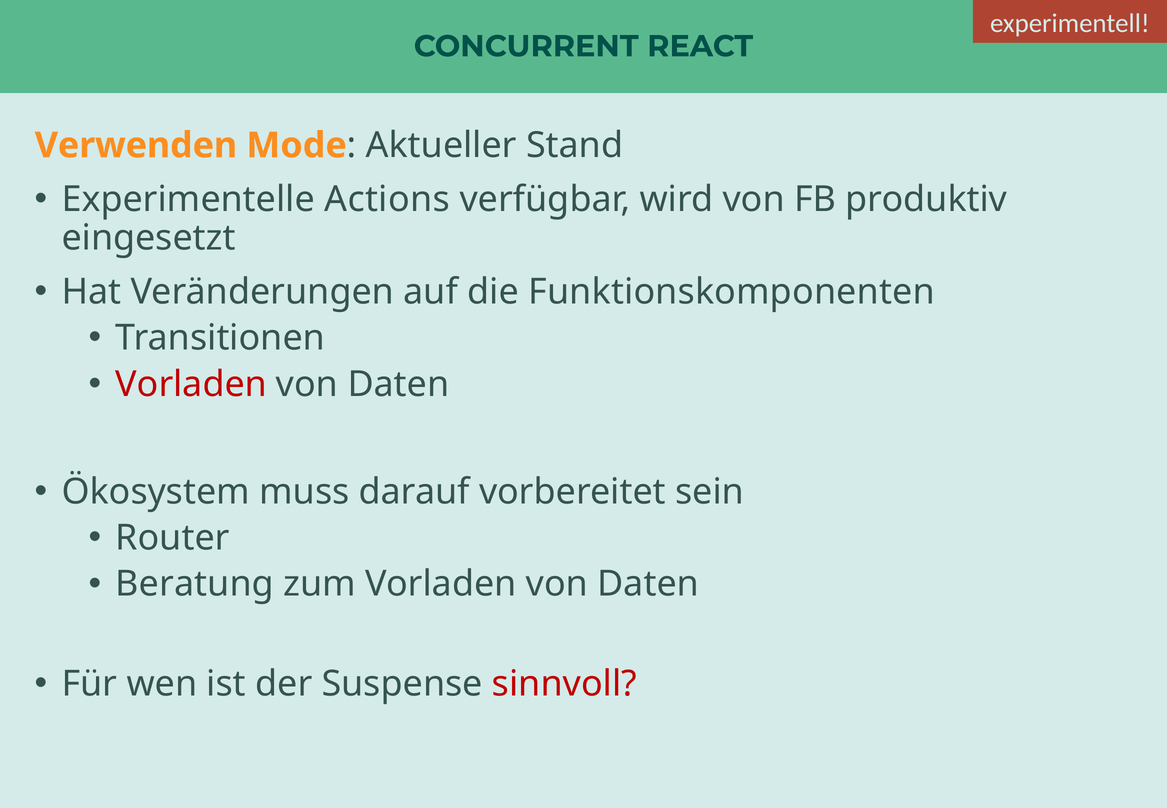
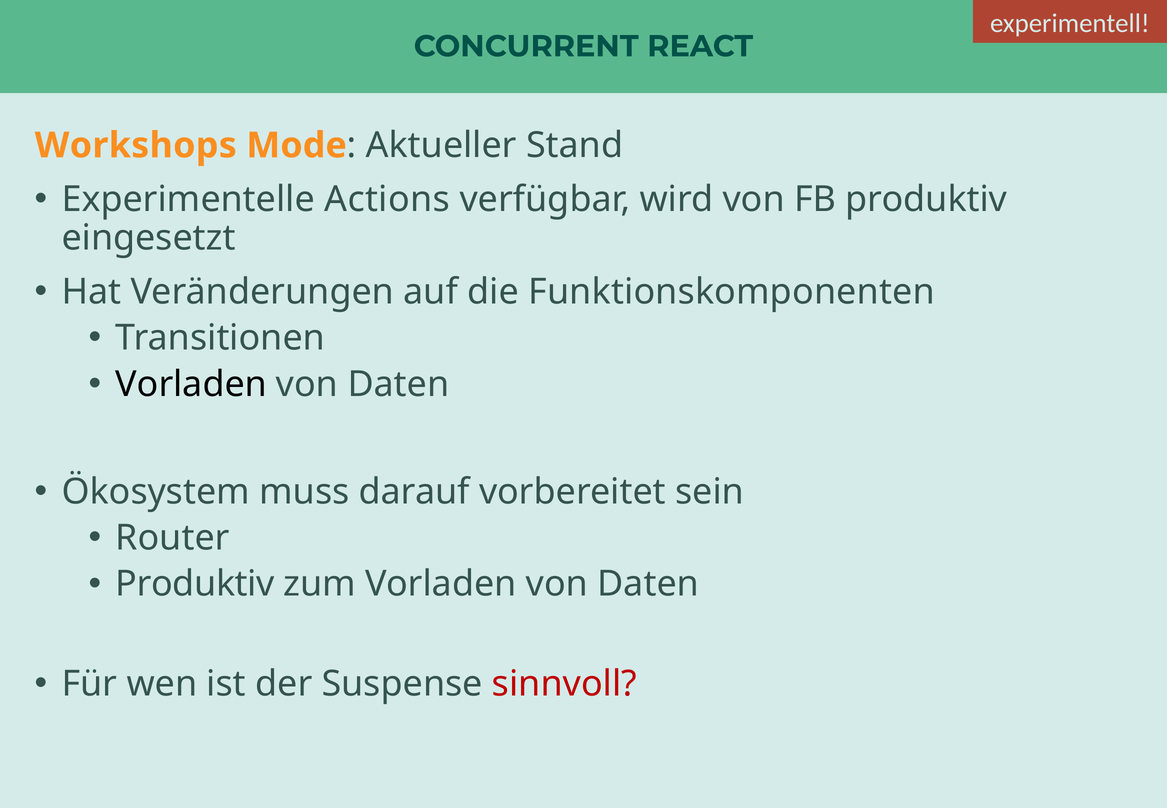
Verwenden: Verwenden -> Workshops
Vorladen at (191, 384) colour: red -> black
Beratung at (195, 584): Beratung -> Produktiv
